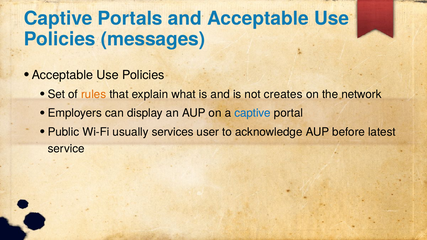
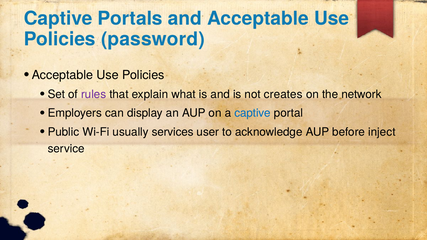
messages: messages -> password
rules colour: orange -> purple
latest: latest -> inject
